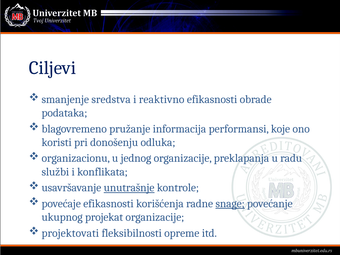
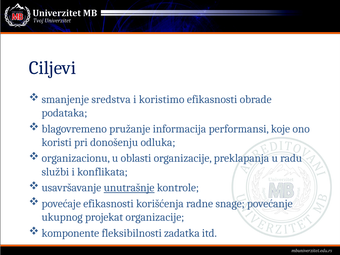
reaktivno: reaktivno -> koristimo
jednog: jednog -> oblasti
snage underline: present -> none
projektovati: projektovati -> komponente
opreme: opreme -> zadatka
